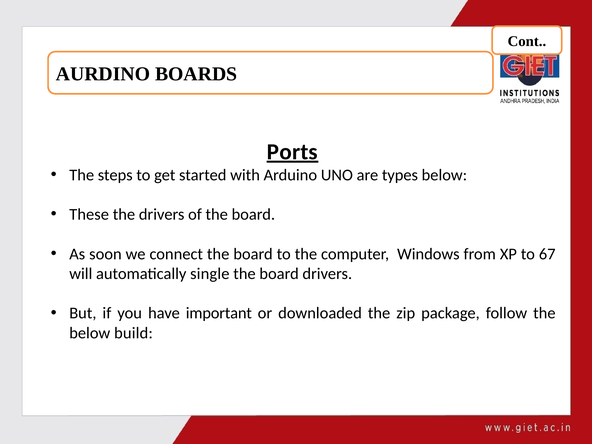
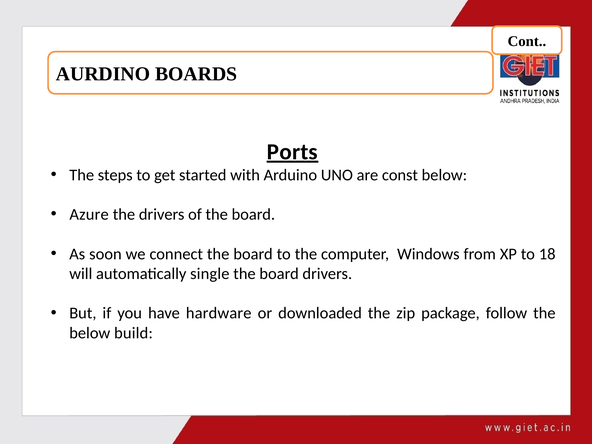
types: types -> const
These: These -> Azure
67: 67 -> 18
important: important -> hardware
